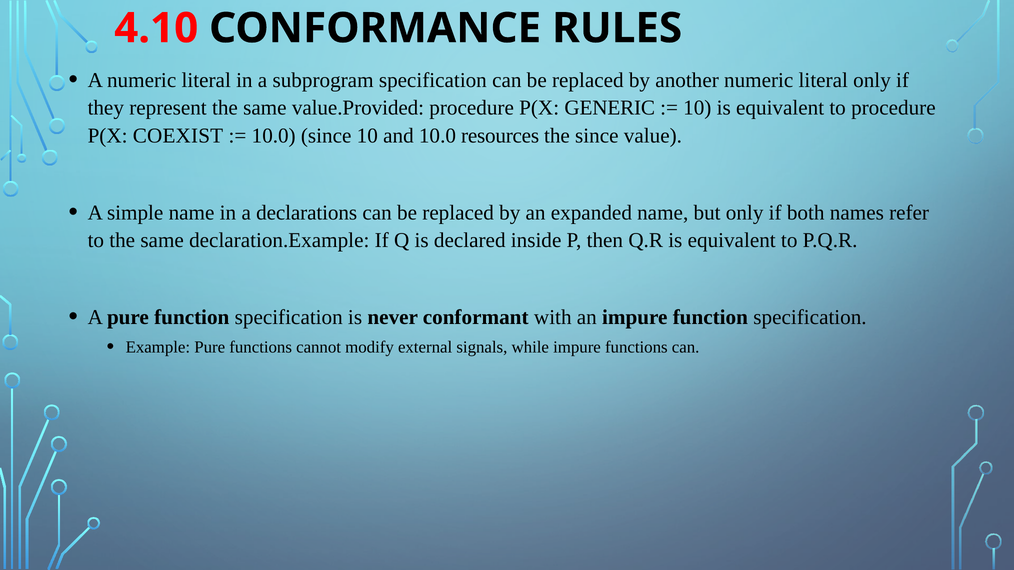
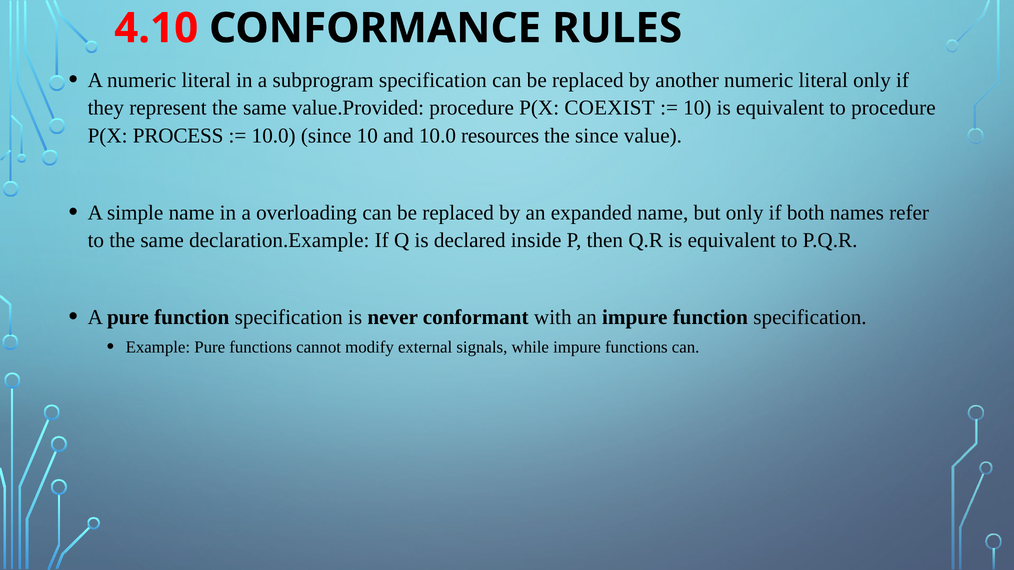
GENERIC: GENERIC -> COEXIST
COEXIST: COEXIST -> PROCESS
declarations: declarations -> overloading
